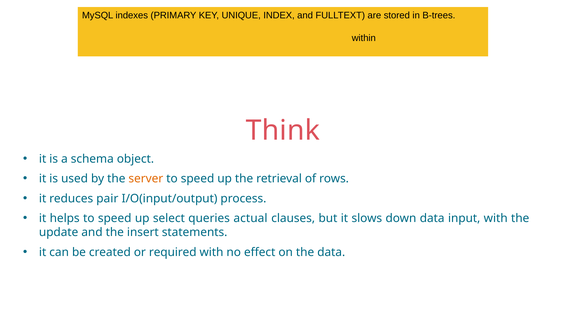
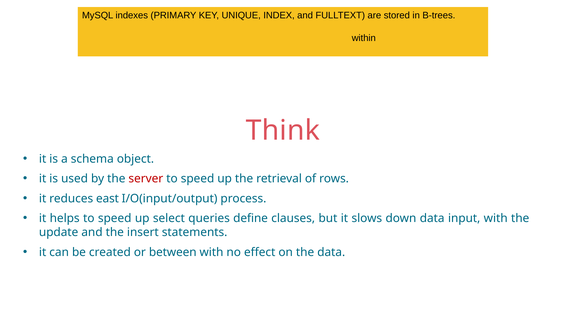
server colour: orange -> red
pair: pair -> east
actual: actual -> define
required: required -> between
